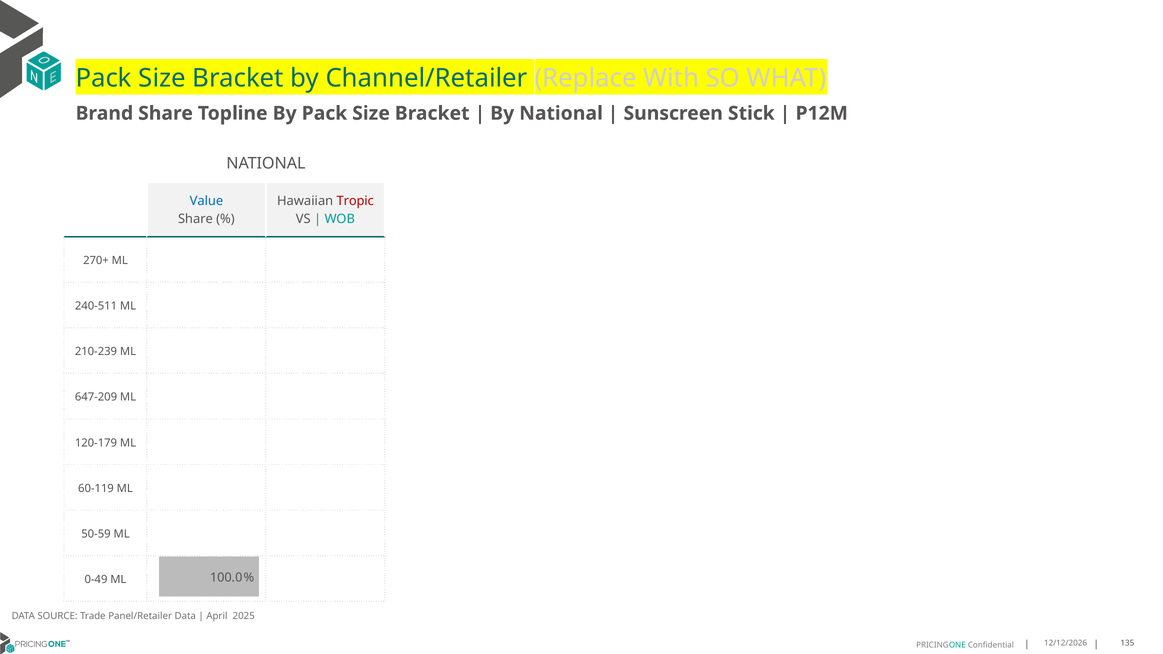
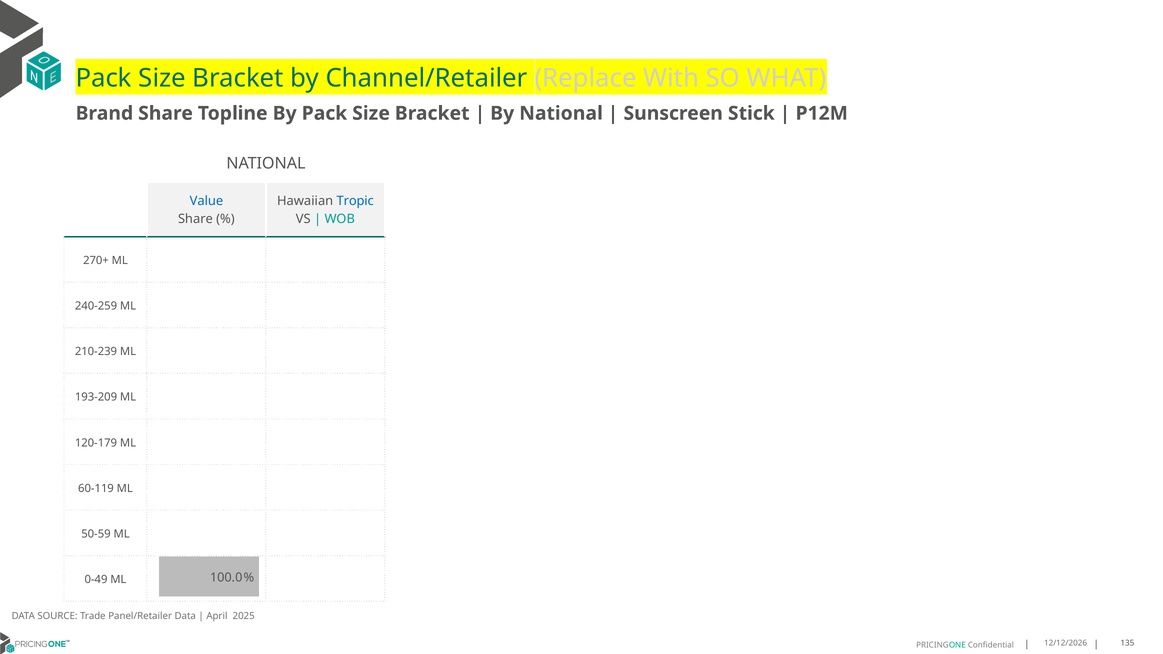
Tropic colour: red -> blue
240-511: 240-511 -> 240-259
647-209: 647-209 -> 193-209
